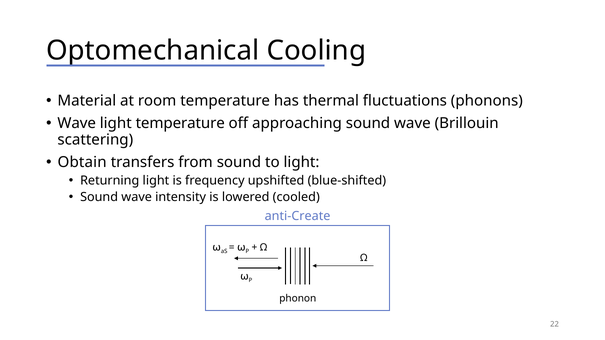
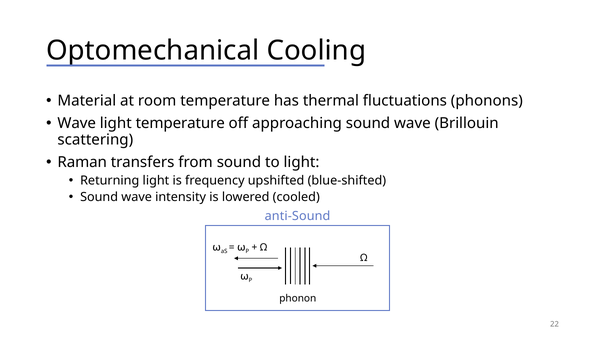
Obtain: Obtain -> Raman
anti-Create: anti-Create -> anti-Sound
